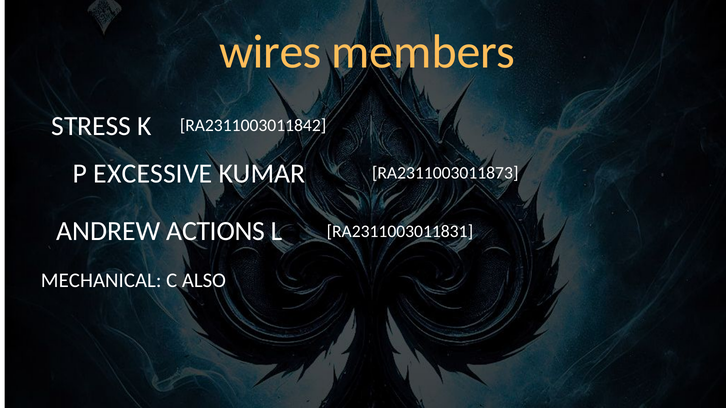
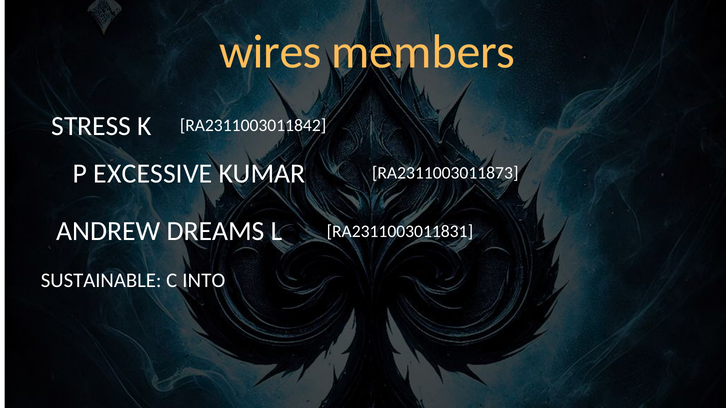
ACTIONS: ACTIONS -> DREAMS
MECHANICAL: MECHANICAL -> SUSTAINABLE
ALSO: ALSO -> INTO
